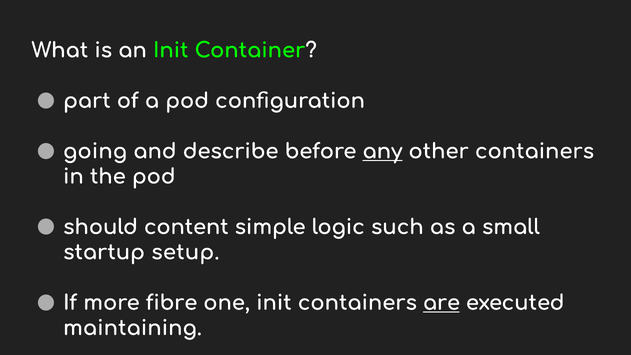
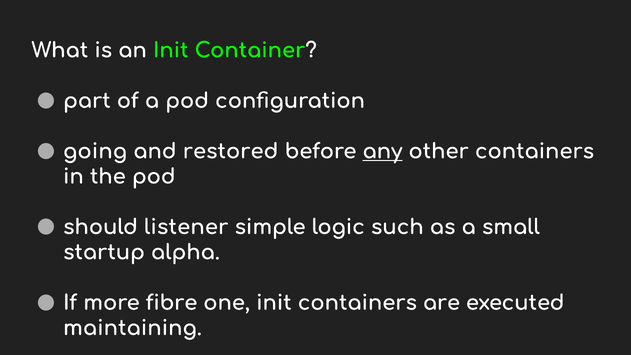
describe: describe -> restored
content: content -> listener
setup: setup -> alpha
are underline: present -> none
